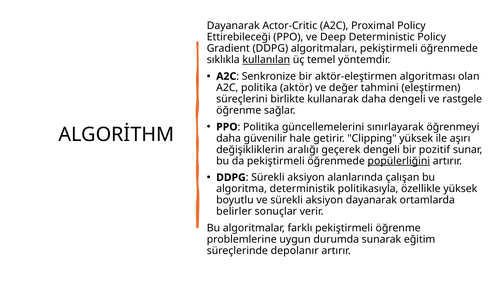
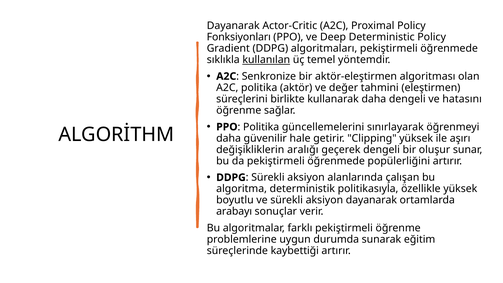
Ettirebileceği: Ettirebileceği -> Fonksiyonları
rastgele: rastgele -> hatasını
pozitif: pozitif -> oluşur
popülerliğini underline: present -> none
belirler: belirler -> arabayı
depolanır: depolanır -> kaybettiği
